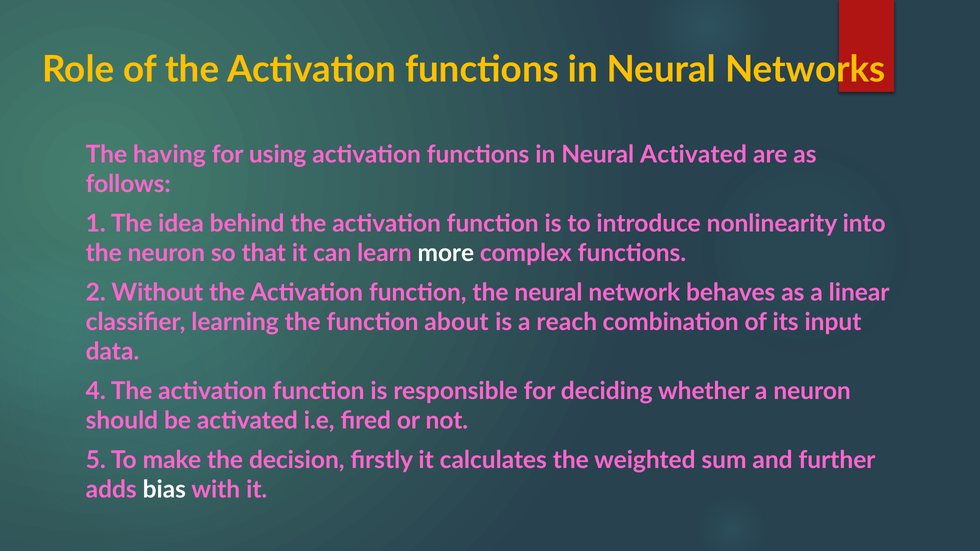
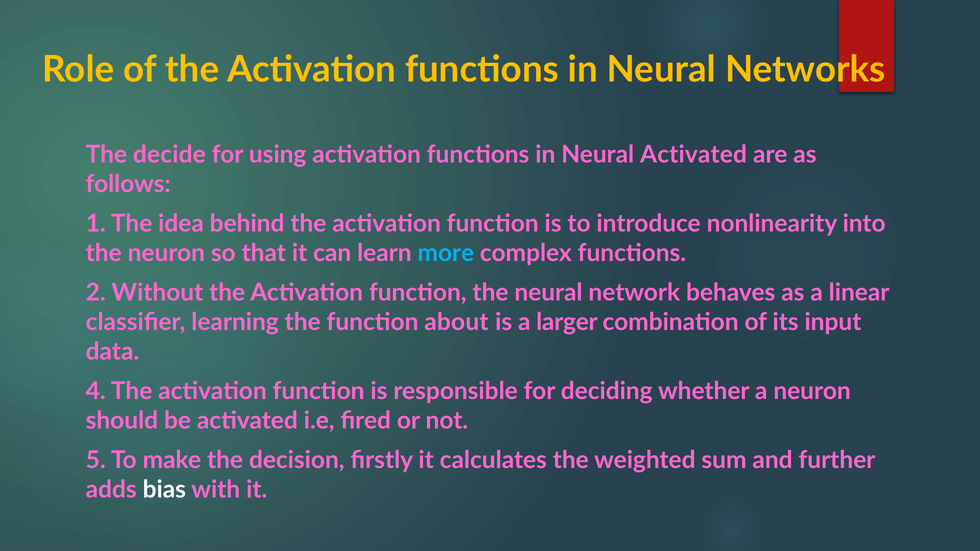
having: having -> decide
more colour: white -> light blue
reach: reach -> larger
